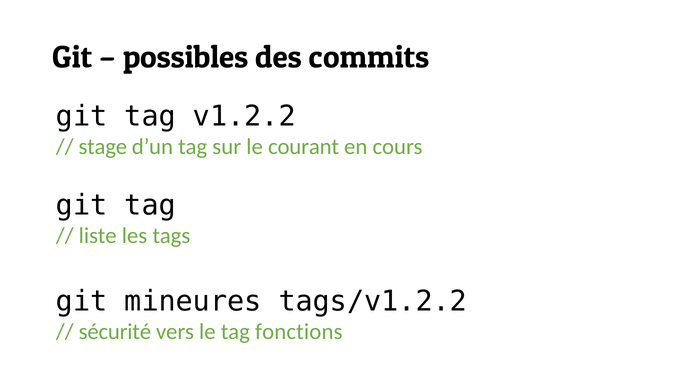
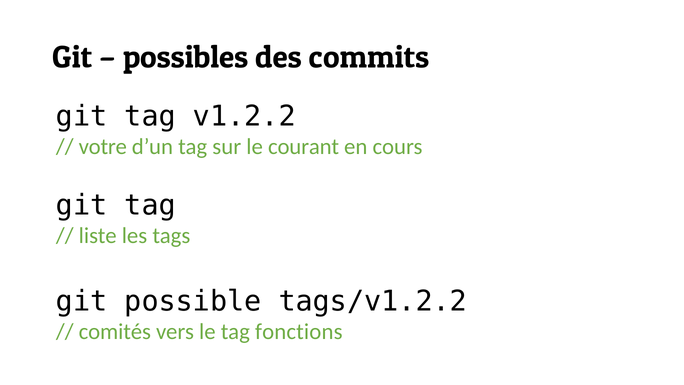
stage: stage -> votre
mineures: mineures -> possible
sécurité: sécurité -> comités
